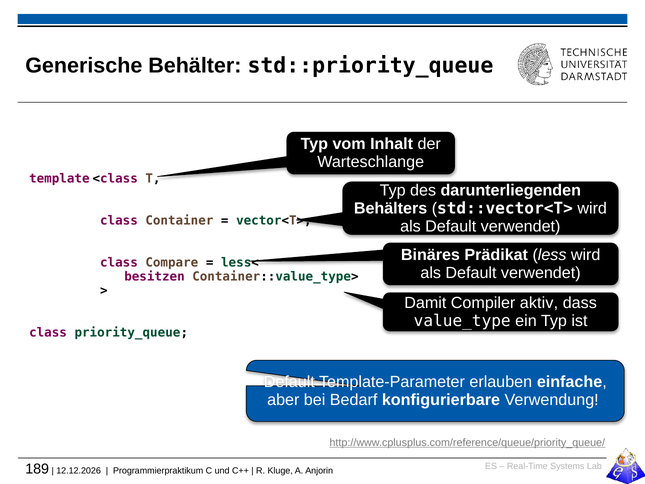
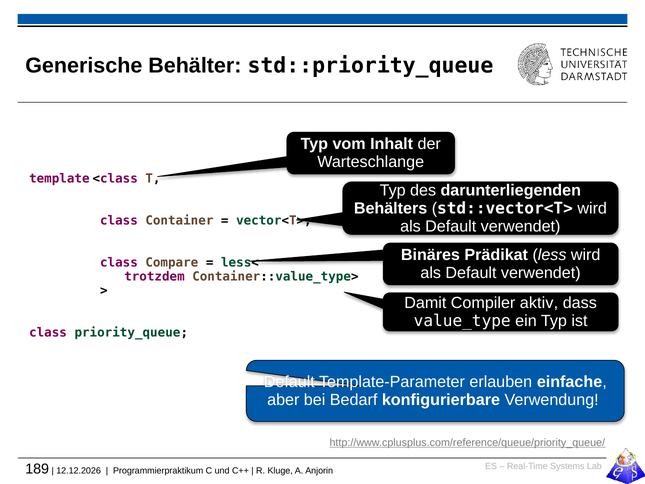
besitzen: besitzen -> trotzdem
